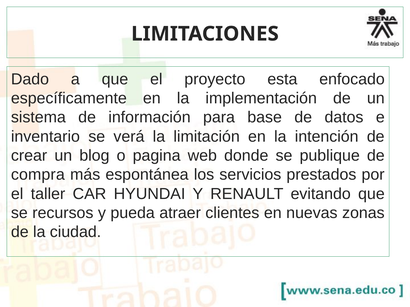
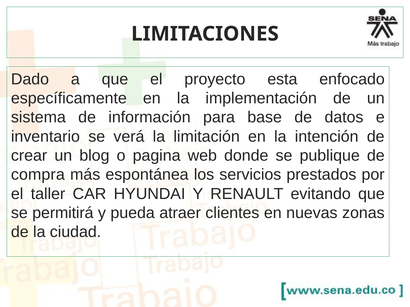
recursos: recursos -> permitirá
